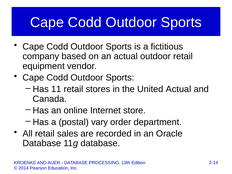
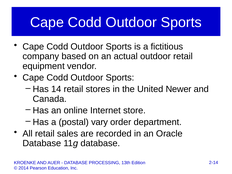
11: 11 -> 14
United Actual: Actual -> Newer
